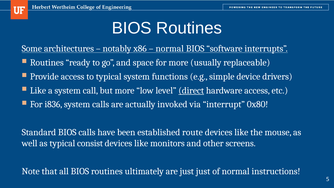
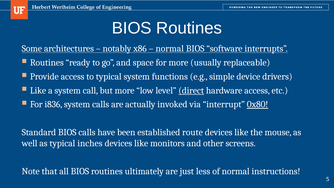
0x80 underline: none -> present
consist: consist -> inches
just just: just -> less
